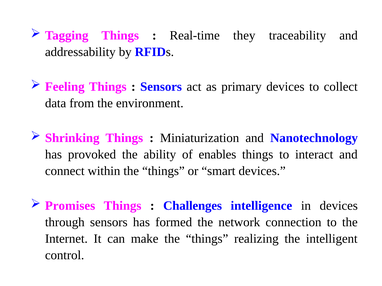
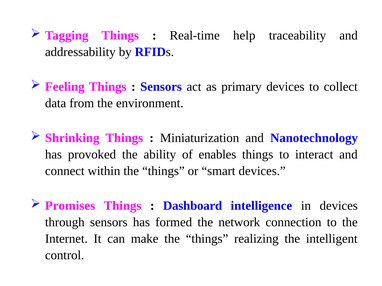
they: they -> help
Challenges: Challenges -> Dashboard
